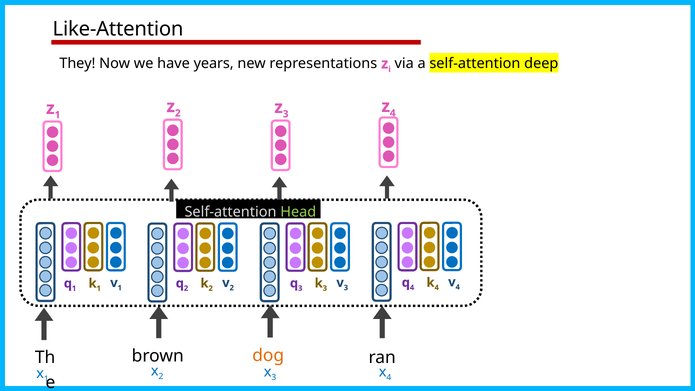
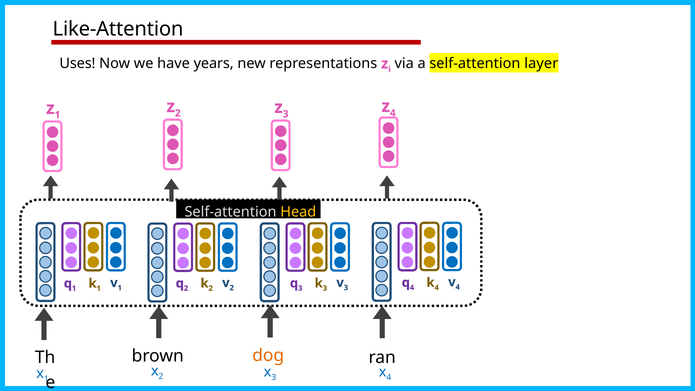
They: They -> Uses
deep: deep -> layer
Head colour: light green -> yellow
